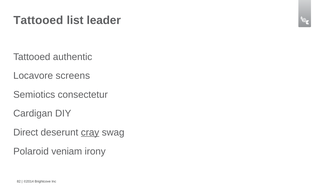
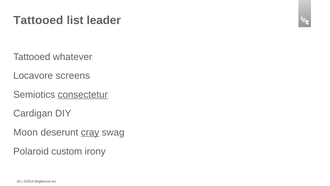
authentic: authentic -> whatever
consectetur underline: none -> present
Direct: Direct -> Moon
veniam: veniam -> custom
